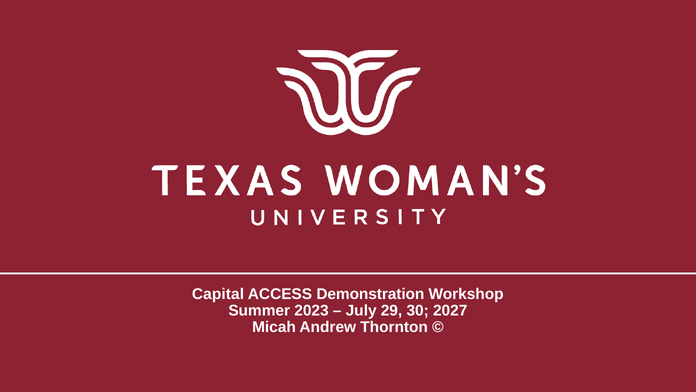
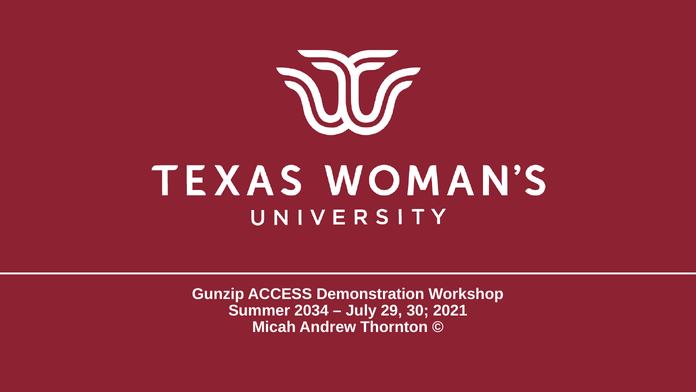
Capital: Capital -> Gunzip
2023: 2023 -> 2034
2027: 2027 -> 2021
